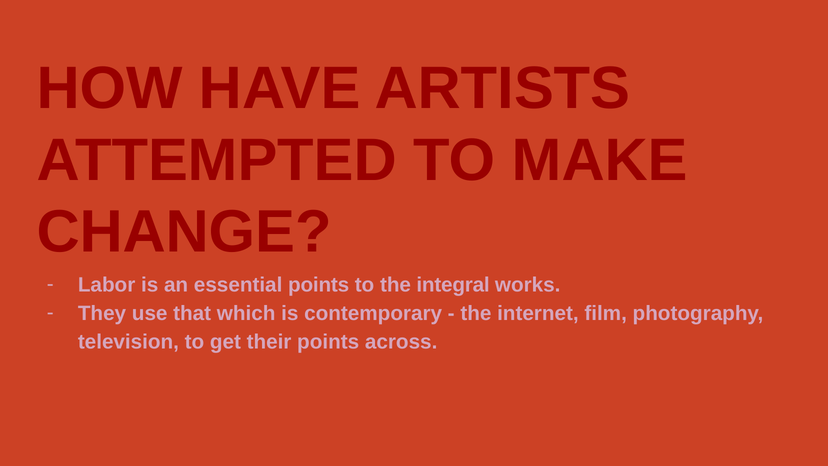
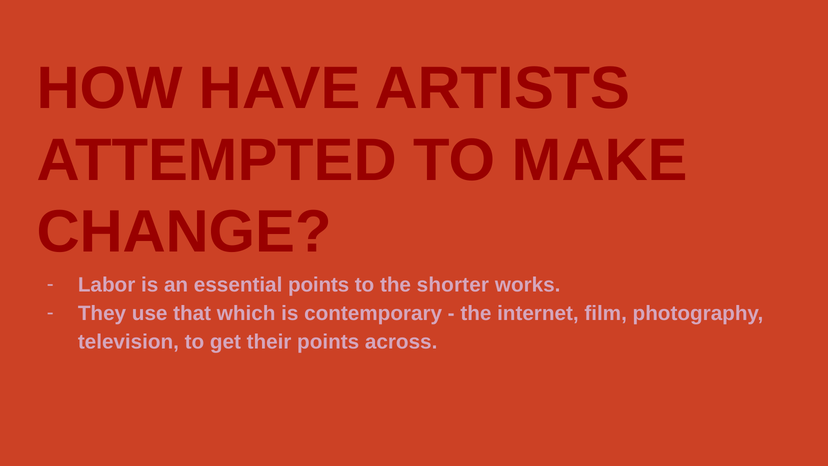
integral: integral -> shorter
